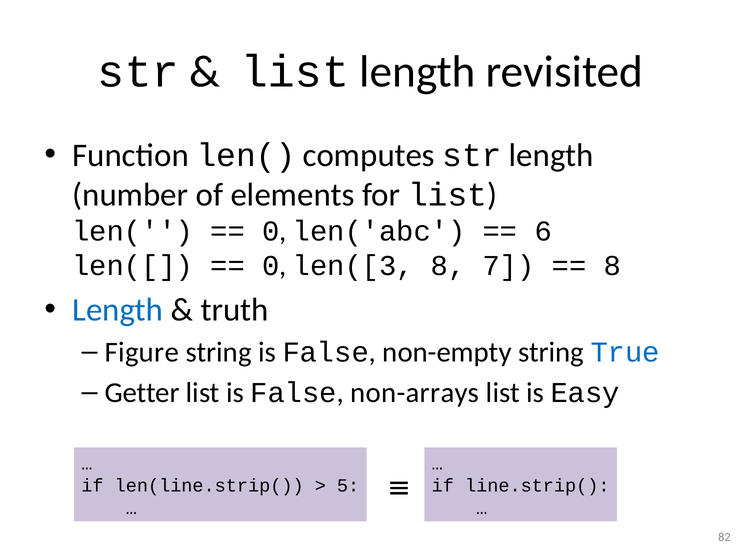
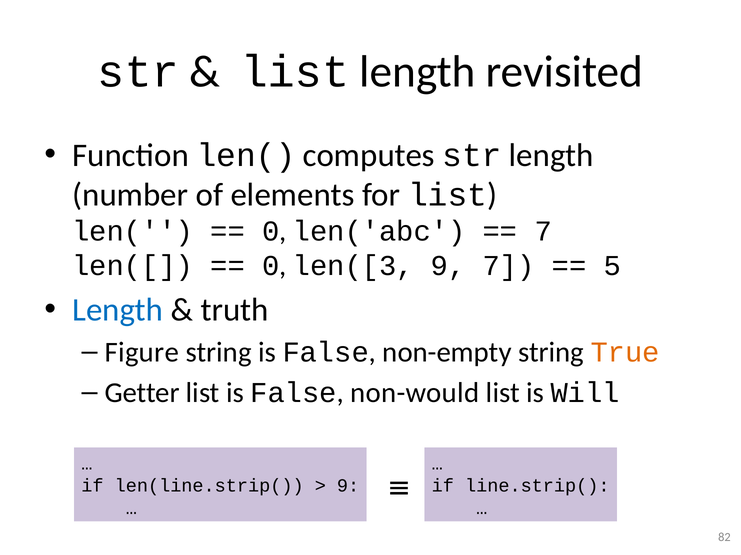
6 at (543, 232): 6 -> 7
len([3 8: 8 -> 9
8 at (612, 266): 8 -> 5
True colour: blue -> orange
non-arrays: non-arrays -> non-would
Easy: Easy -> Will
5 at (348, 486): 5 -> 9
